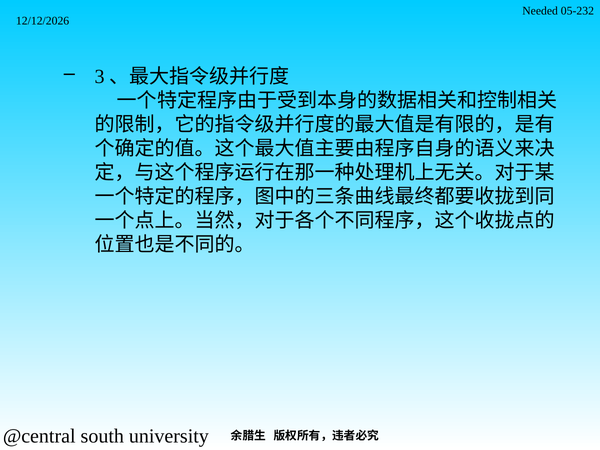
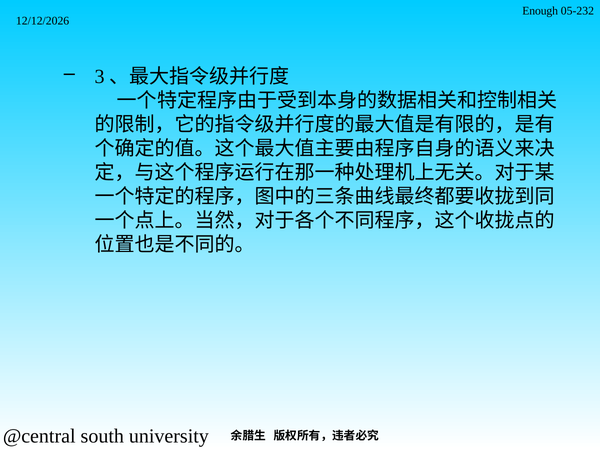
Needed: Needed -> Enough
